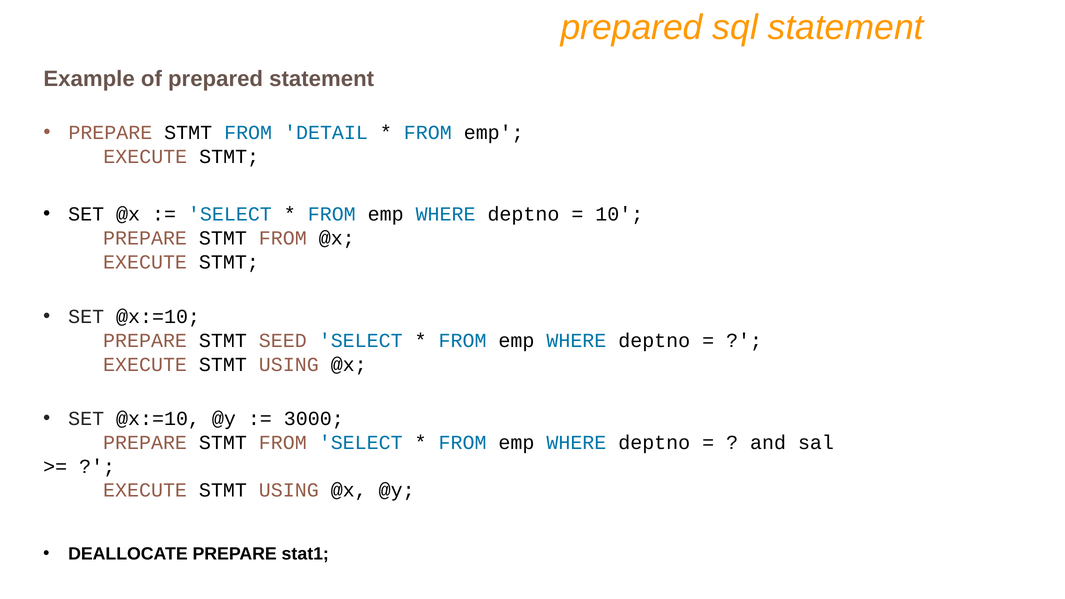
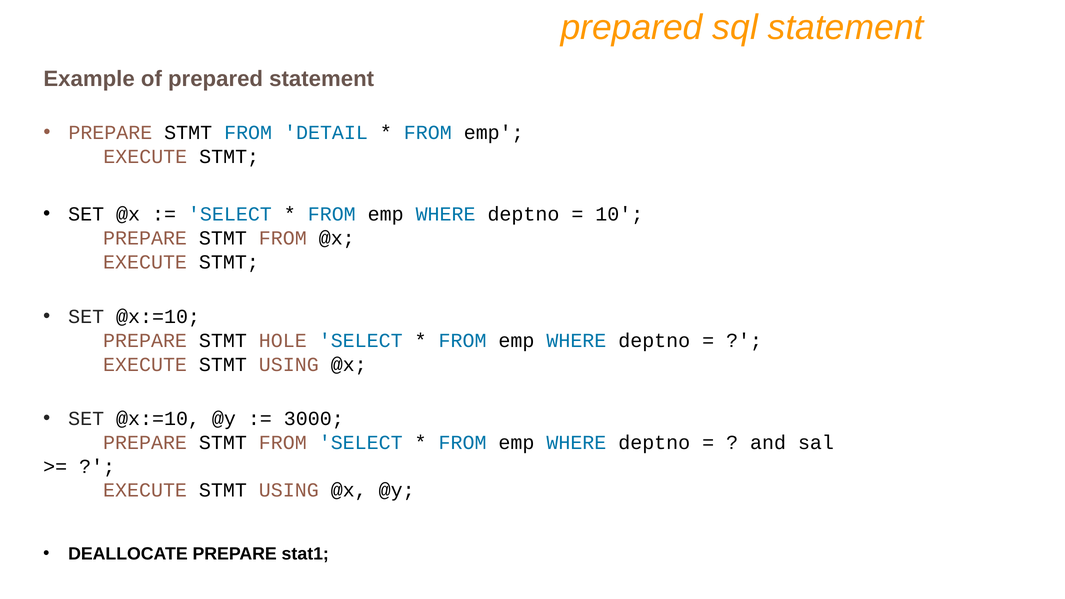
SEED: SEED -> HOLE
